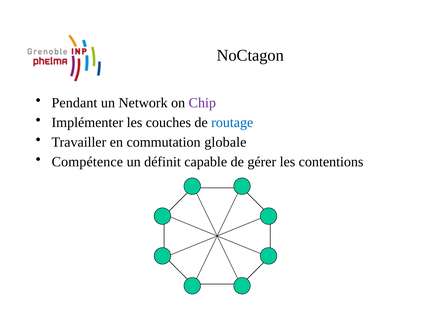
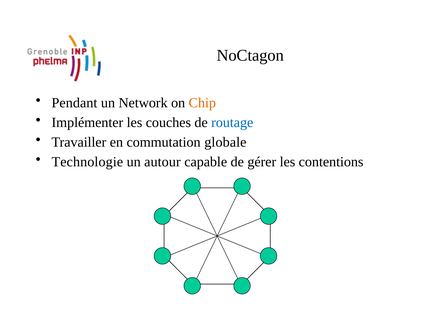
Chip colour: purple -> orange
Compétence: Compétence -> Technologie
définit: définit -> autour
